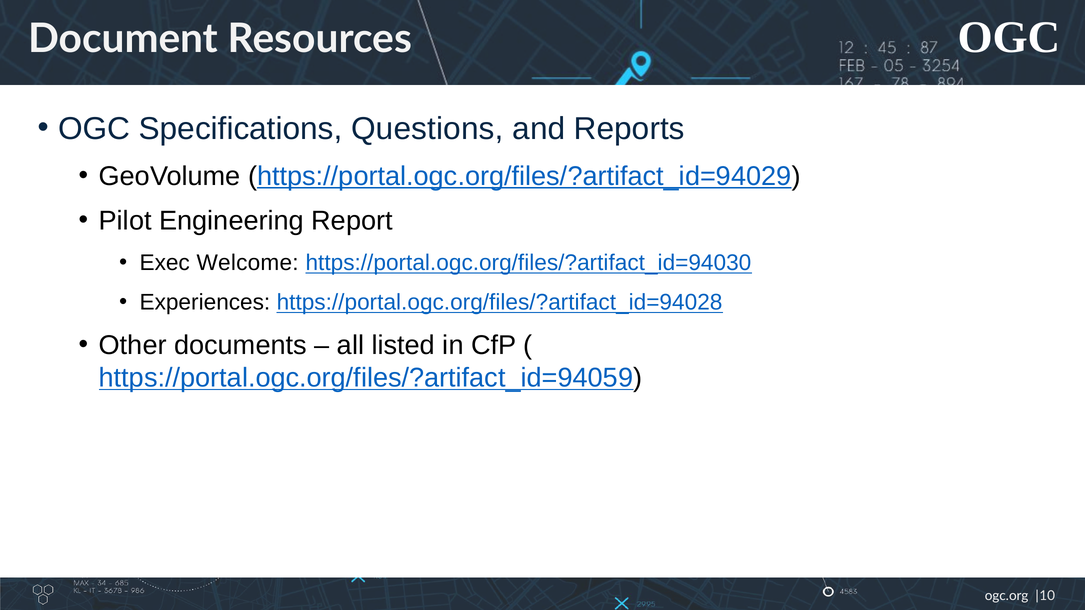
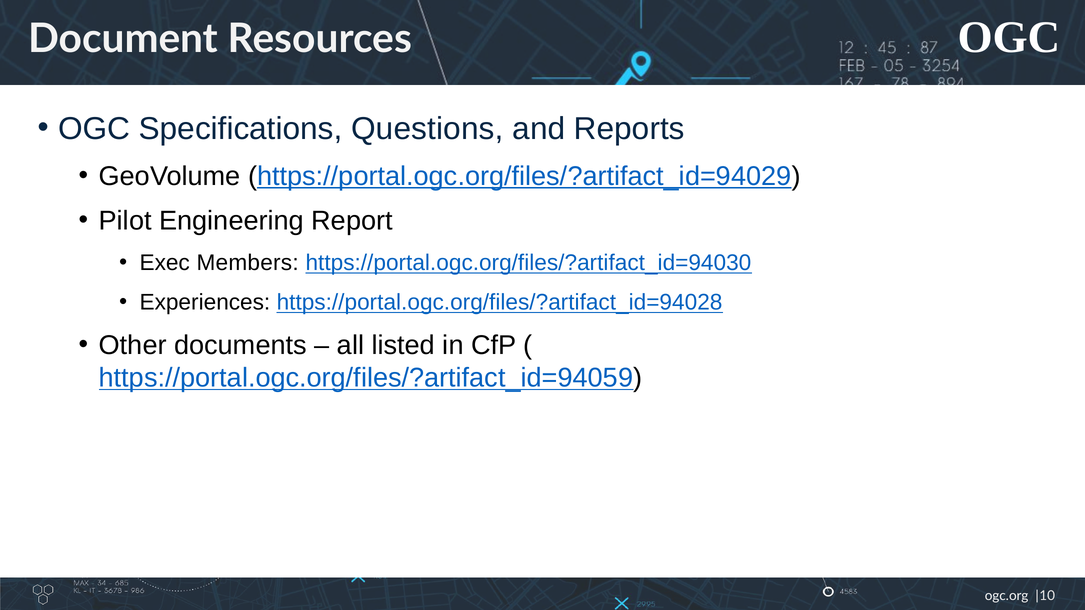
Welcome: Welcome -> Members
